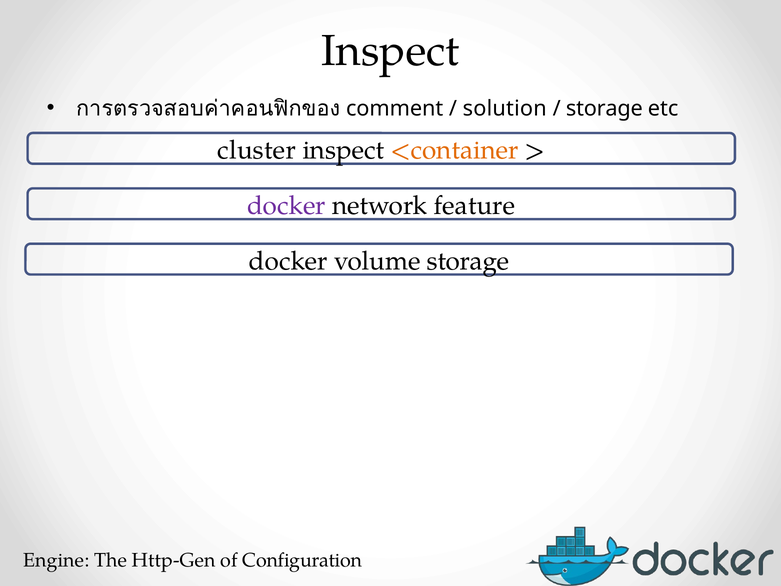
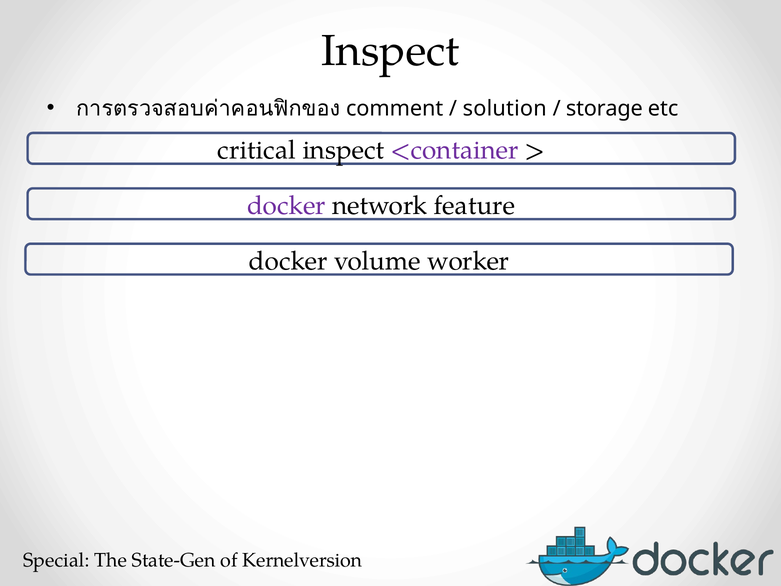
cluster: cluster -> critical
<container colour: orange -> purple
volume storage: storage -> worker
Engine: Engine -> Special
Http-Gen: Http-Gen -> State-Gen
Configuration: Configuration -> Kernelversion
